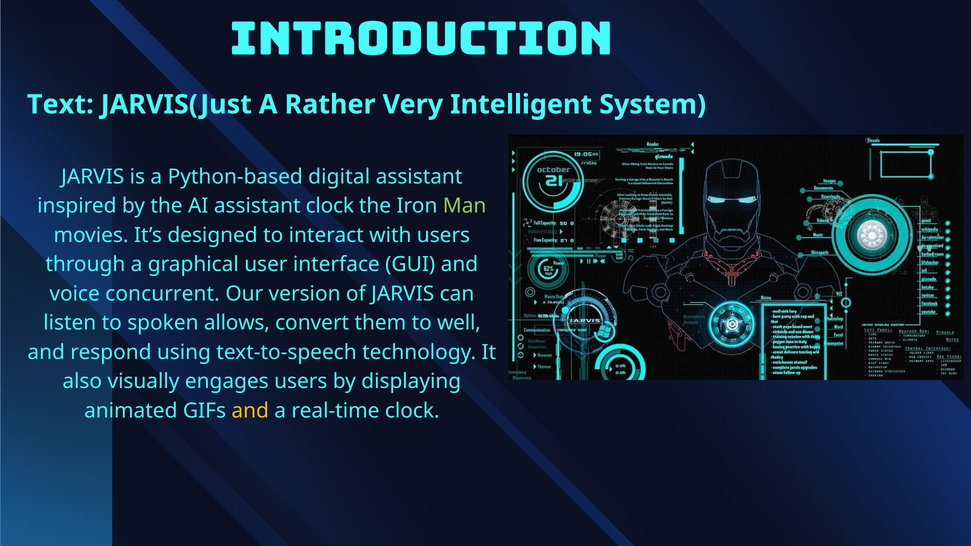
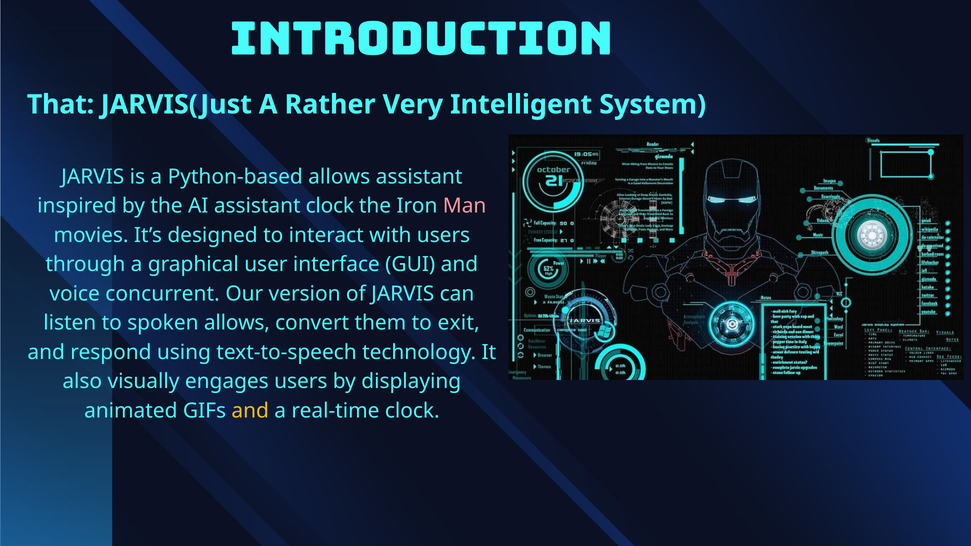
Text: Text -> That
Python-based digital: digital -> allows
Man colour: light green -> pink
well: well -> exit
